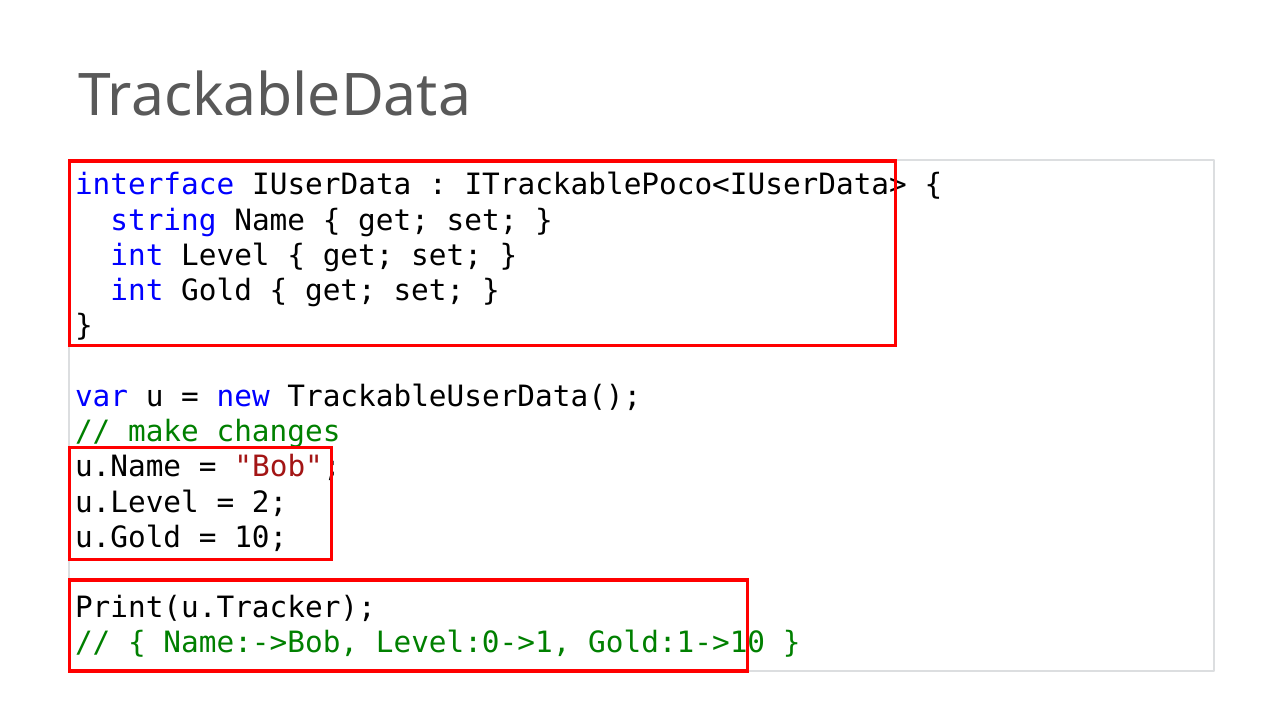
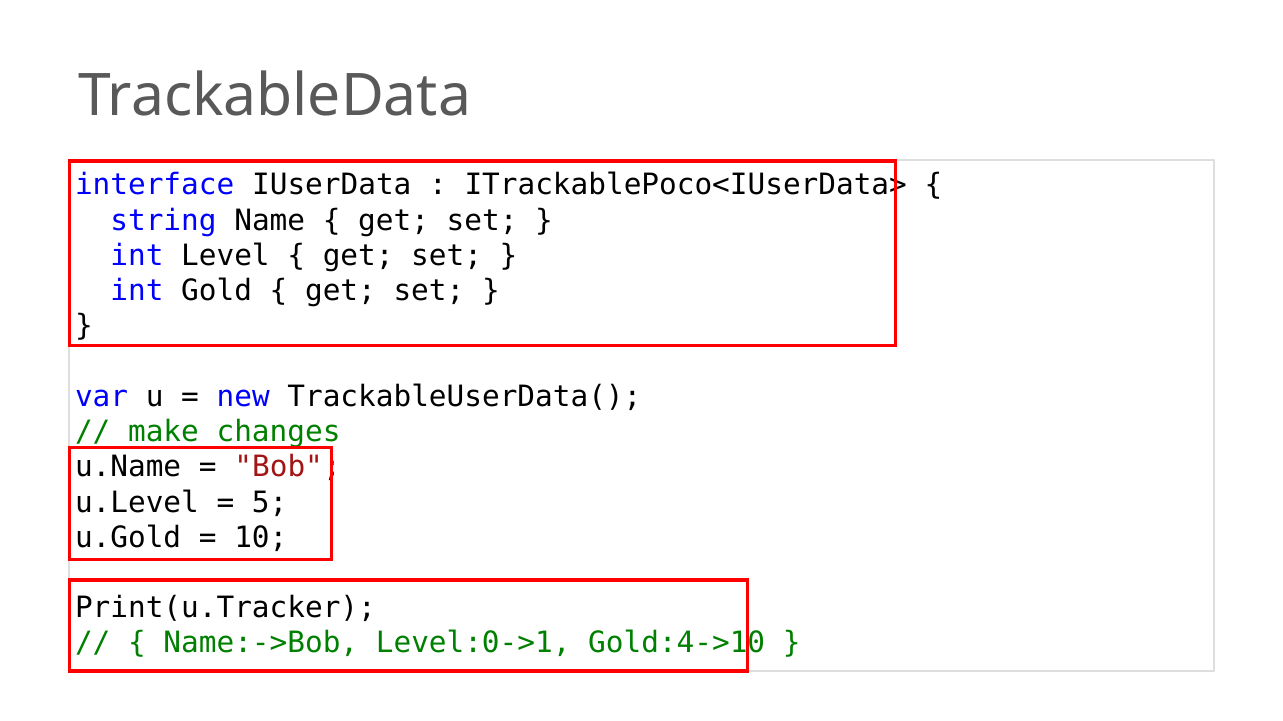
2: 2 -> 5
Gold:1->10: Gold:1->10 -> Gold:4->10
